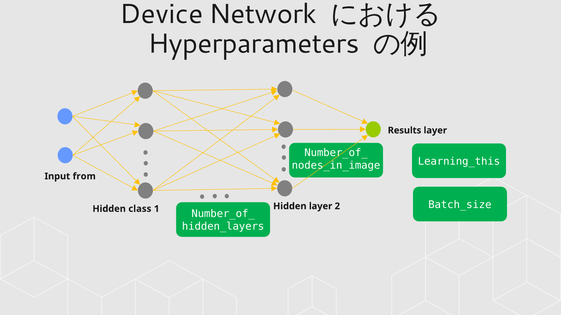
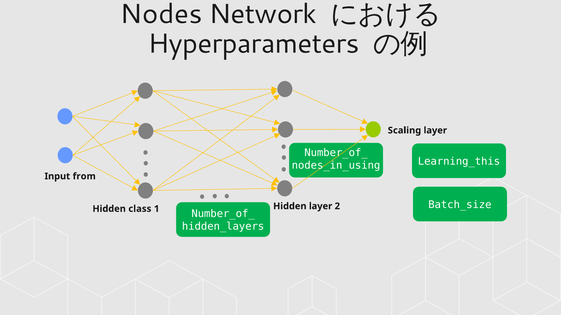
Device: Device -> Nodes
Results: Results -> Scaling
nodes_in_image: nodes_in_image -> nodes_in_using
